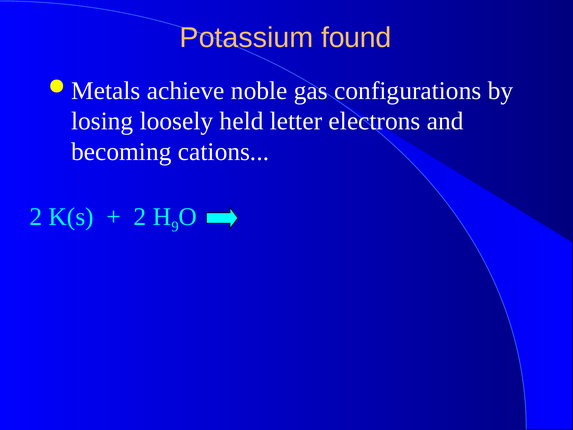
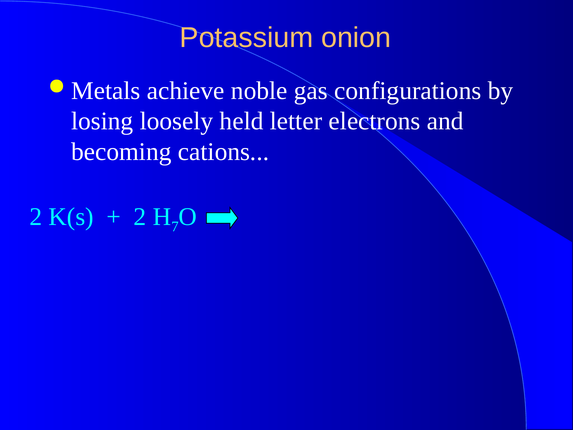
found: found -> onion
9: 9 -> 7
